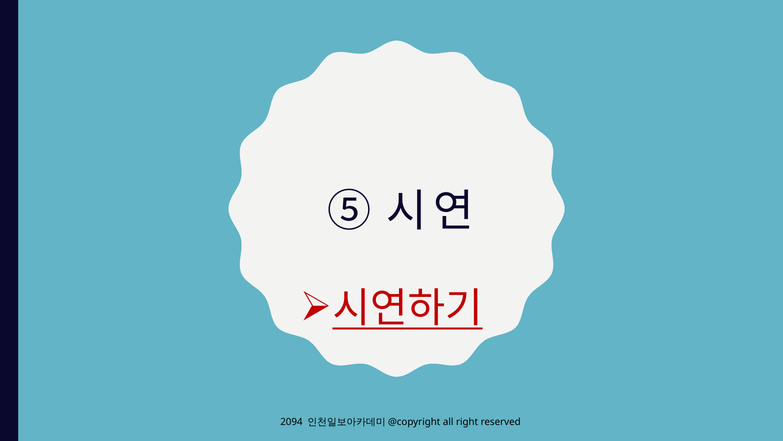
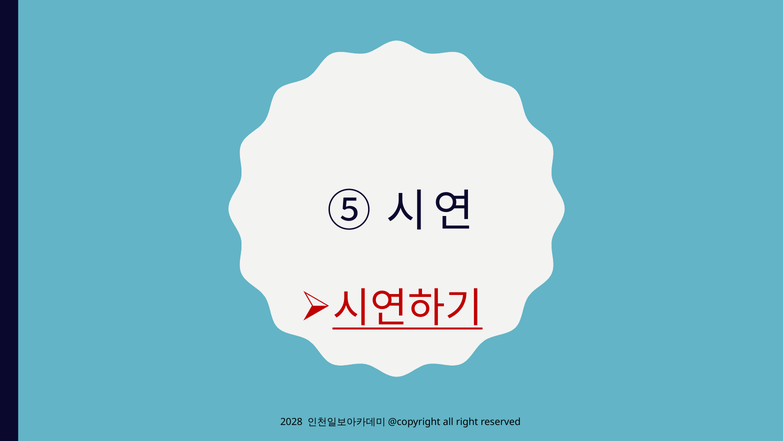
2094: 2094 -> 2028
